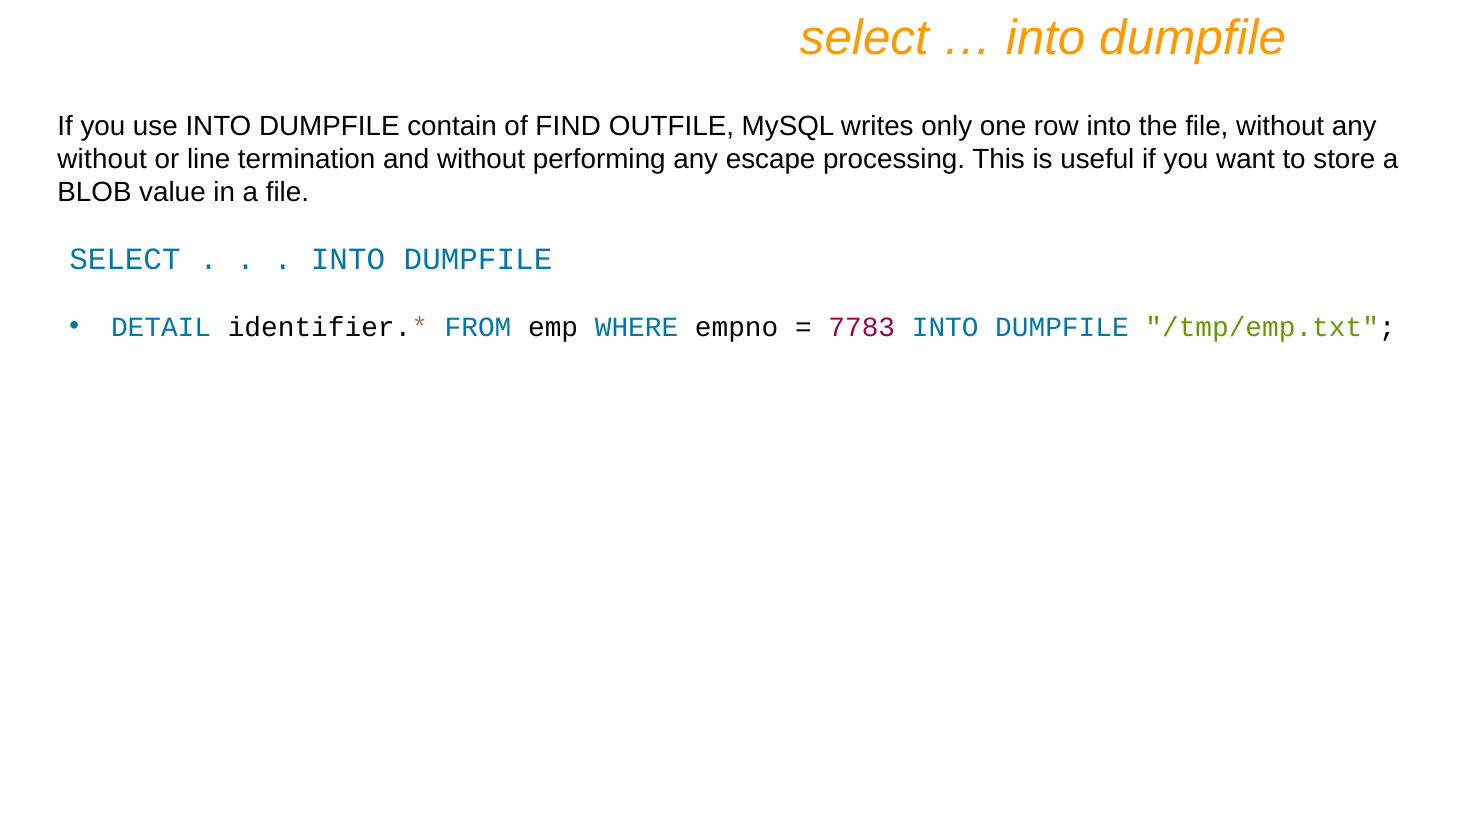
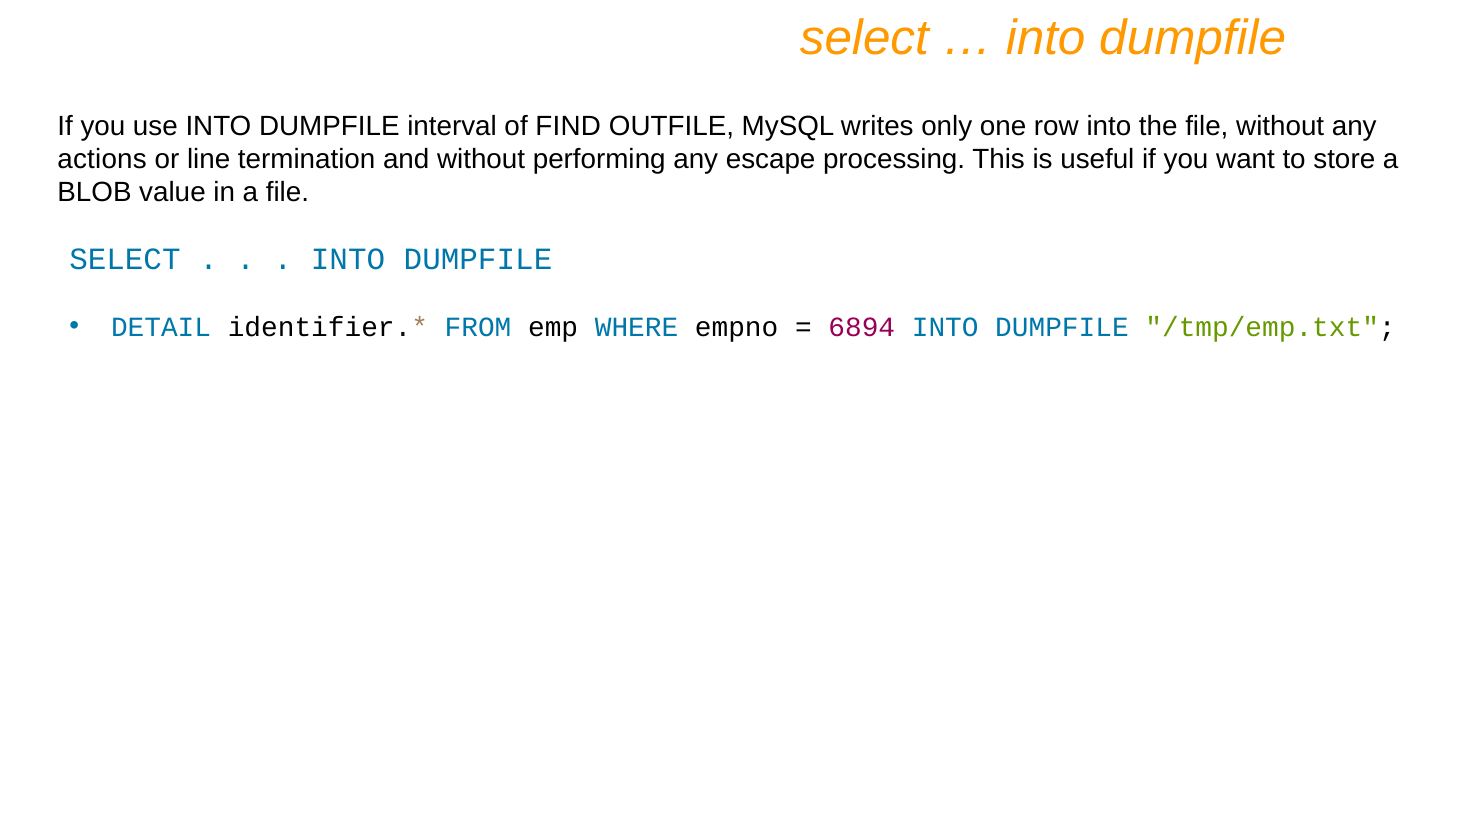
contain: contain -> interval
without at (102, 159): without -> actions
7783: 7783 -> 6894
